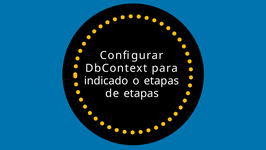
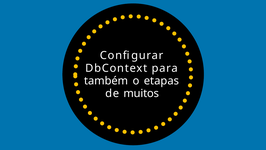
indicado: indicado -> também
de etapas: etapas -> muitos
